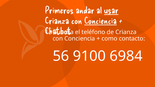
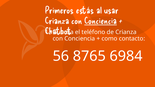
andar: andar -> estás
usar underline: present -> none
9100: 9100 -> 8765
